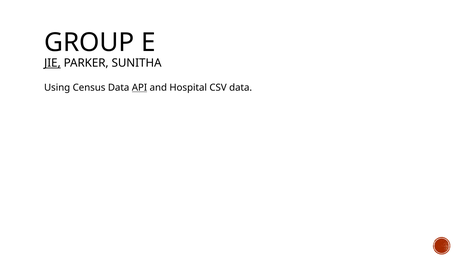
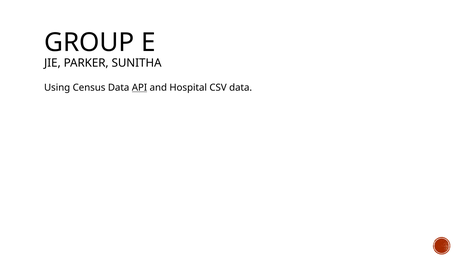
JIE underline: present -> none
